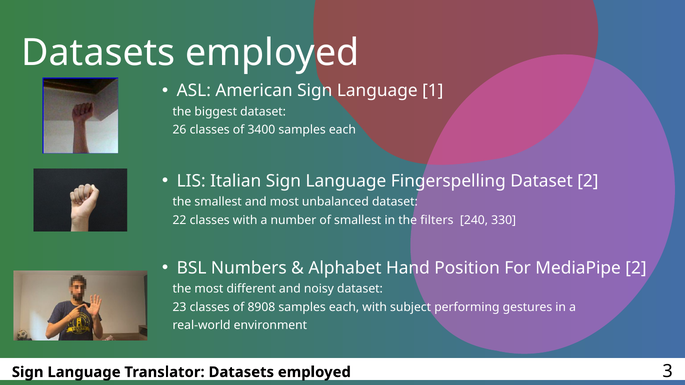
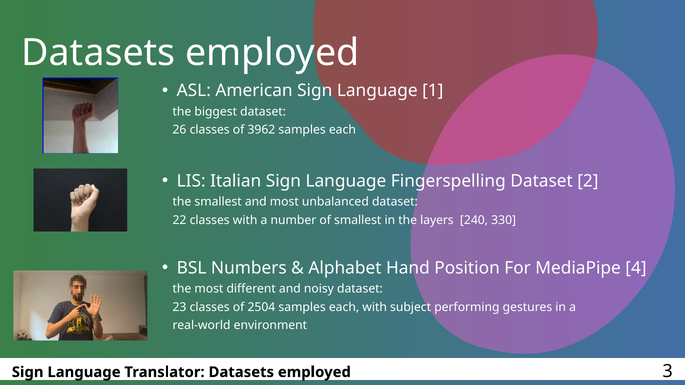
3400: 3400 -> 3962
filters: filters -> layers
MediaPipe 2: 2 -> 4
8908: 8908 -> 2504
